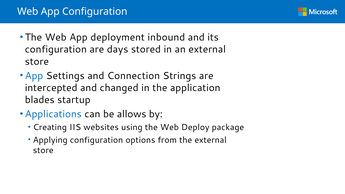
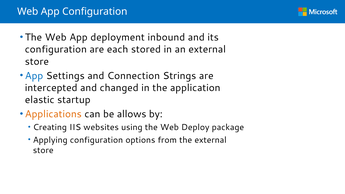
days: days -> each
blades: blades -> elastic
Applications colour: blue -> orange
